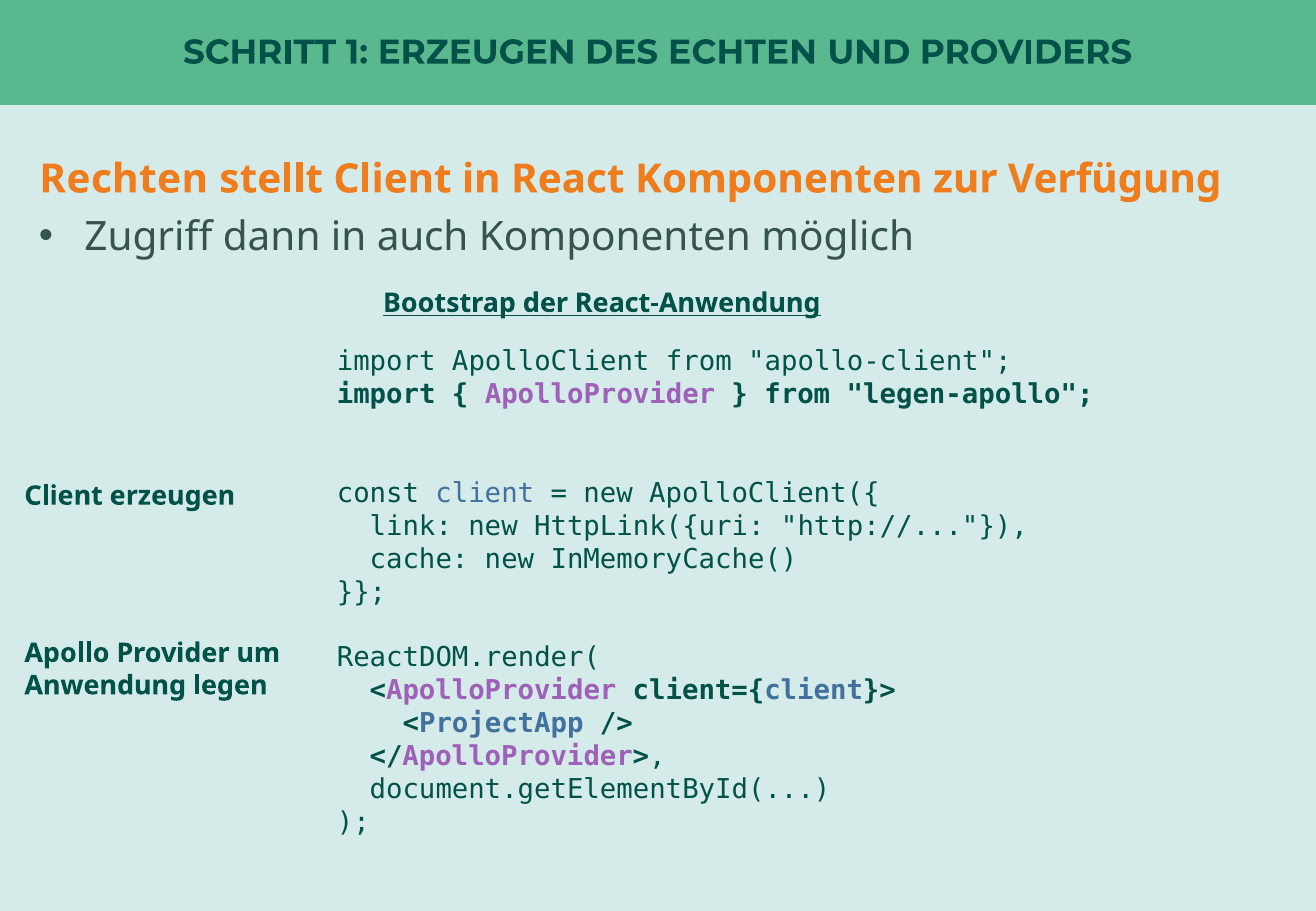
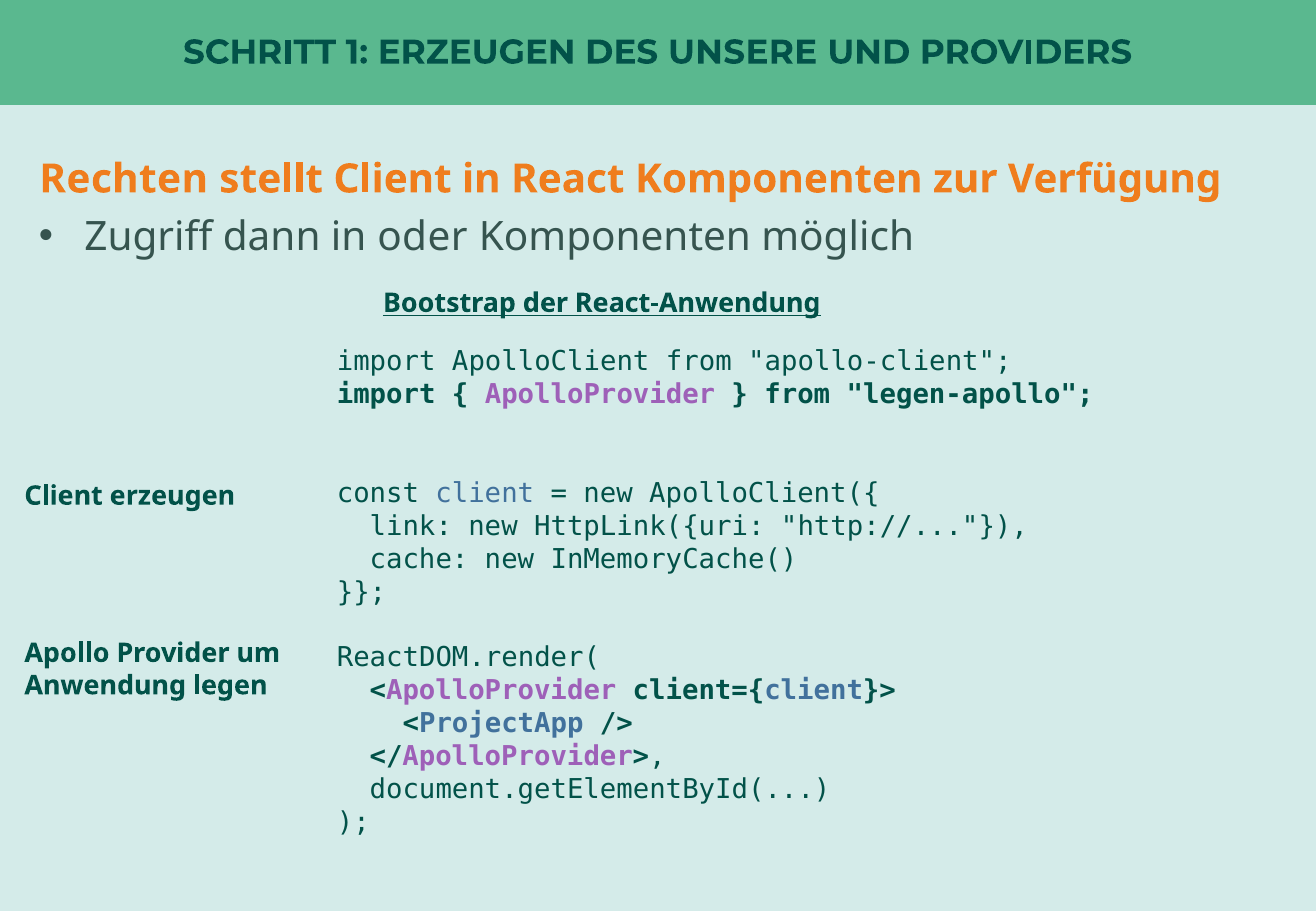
ECHTEN: ECHTEN -> UNSERE
auch: auch -> oder
